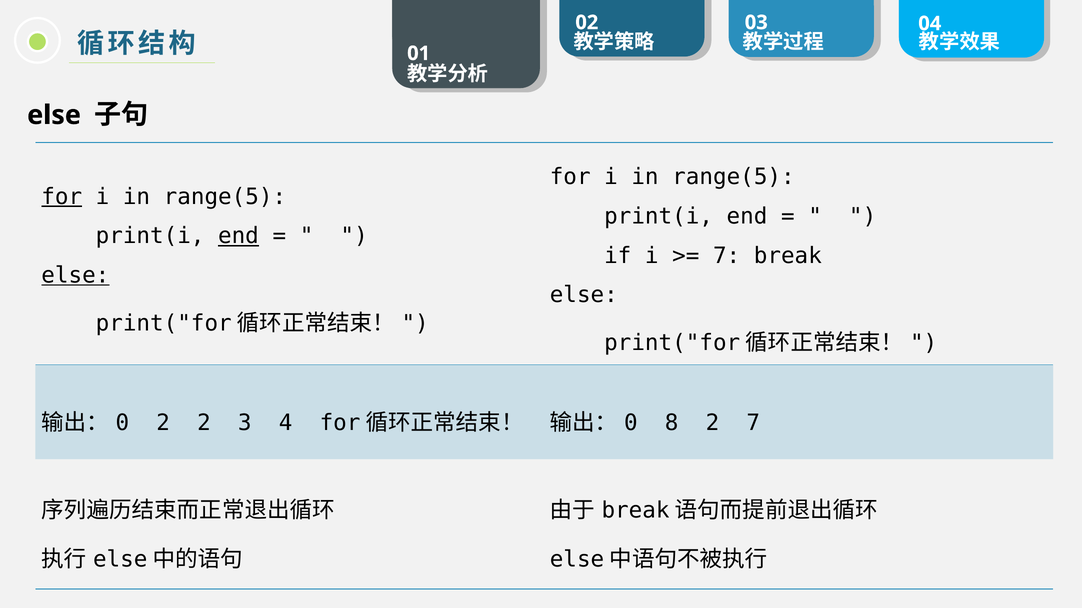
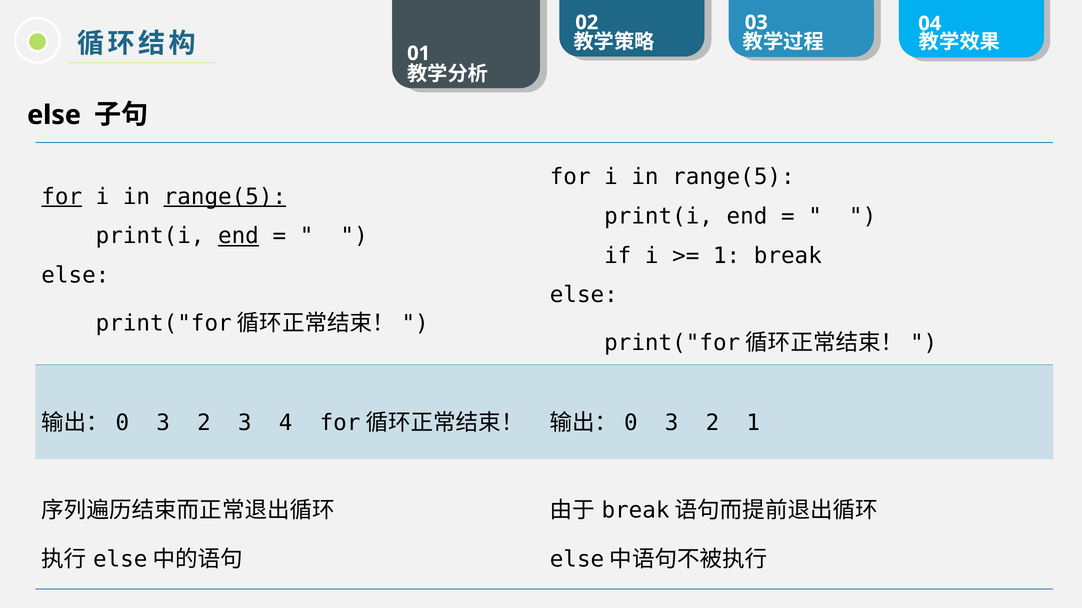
range(5 at (225, 197) underline: none -> present
7 at (727, 256): 7 -> 1
else at (75, 276) underline: present -> none
2 at (163, 423): 2 -> 3
8 at (672, 423): 8 -> 3
2 7: 7 -> 1
